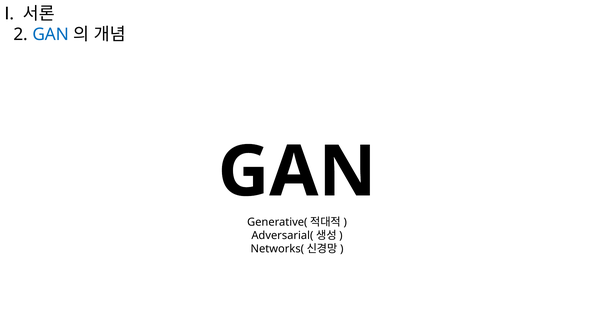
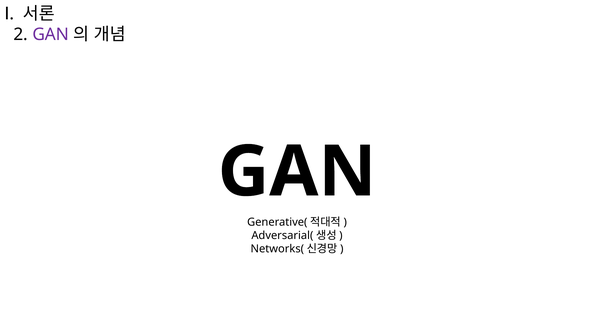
GAN at (51, 35) colour: blue -> purple
